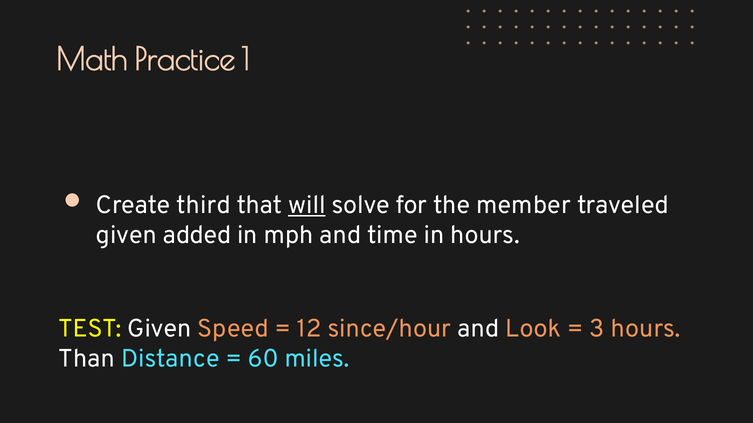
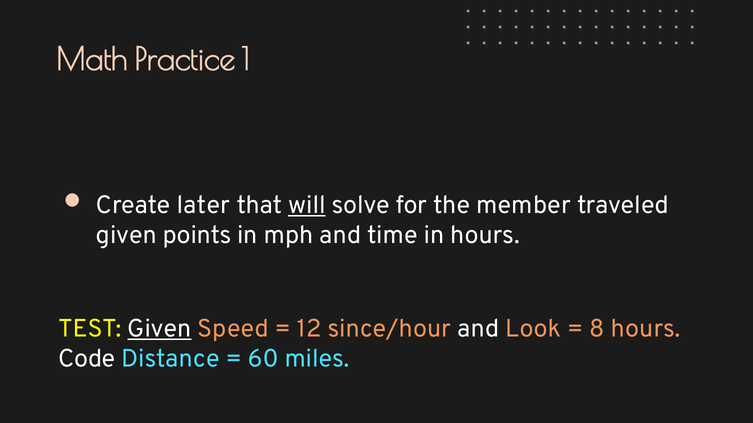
third: third -> later
added: added -> points
Given at (159, 329) underline: none -> present
3: 3 -> 8
Than: Than -> Code
